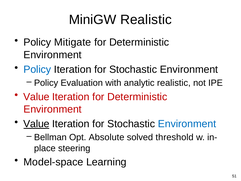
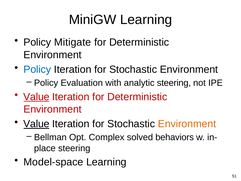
MiniGW Realistic: Realistic -> Learning
analytic realistic: realistic -> steering
Value at (36, 97) underline: none -> present
Environment at (187, 124) colour: blue -> orange
Absolute: Absolute -> Complex
threshold: threshold -> behaviors
